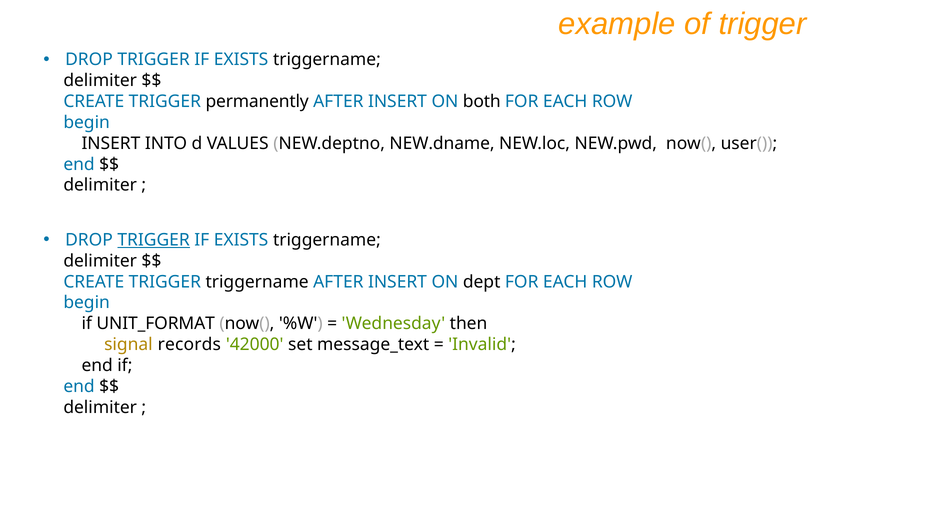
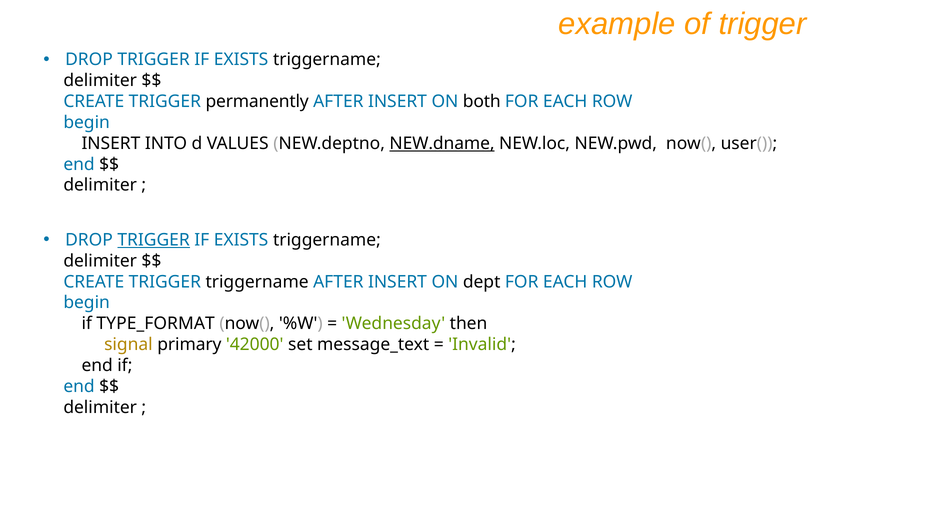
NEW.dname underline: none -> present
UNIT_FORMAT: UNIT_FORMAT -> TYPE_FORMAT
records: records -> primary
